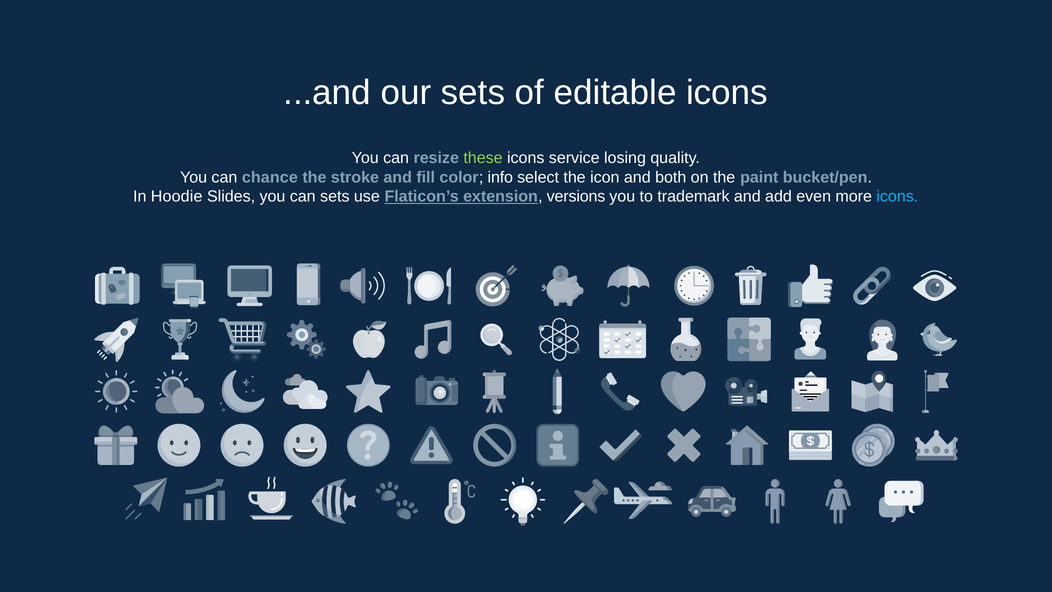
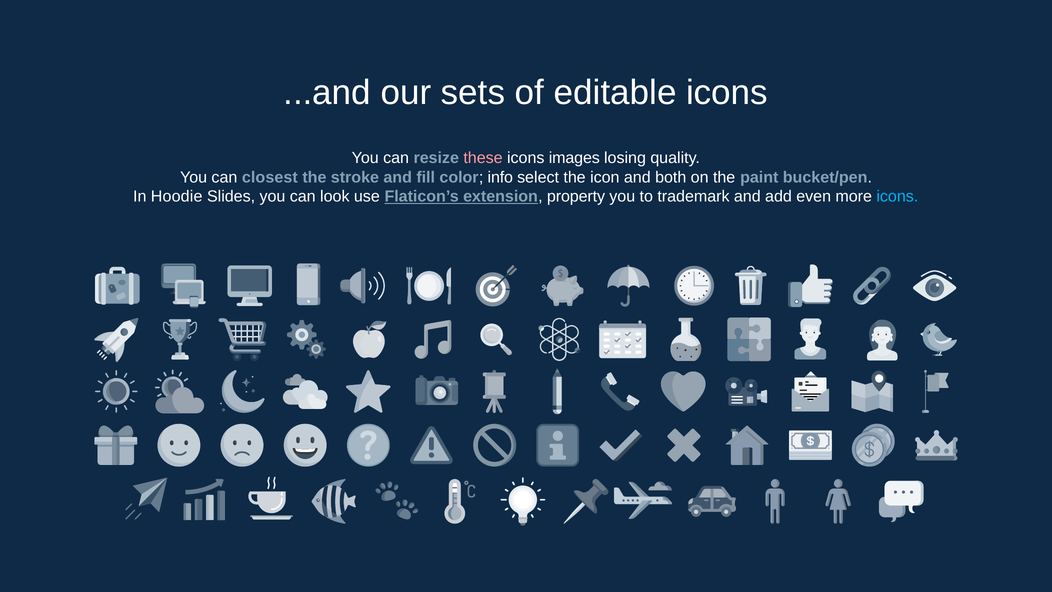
these colour: light green -> pink
service: service -> images
chance: chance -> closest
can sets: sets -> look
versions: versions -> property
